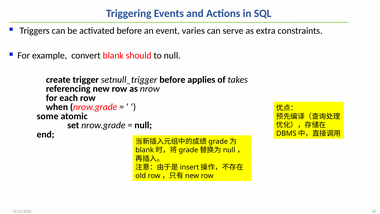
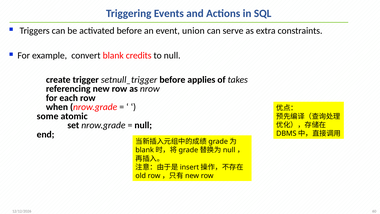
varies: varies -> union
should: should -> credits
